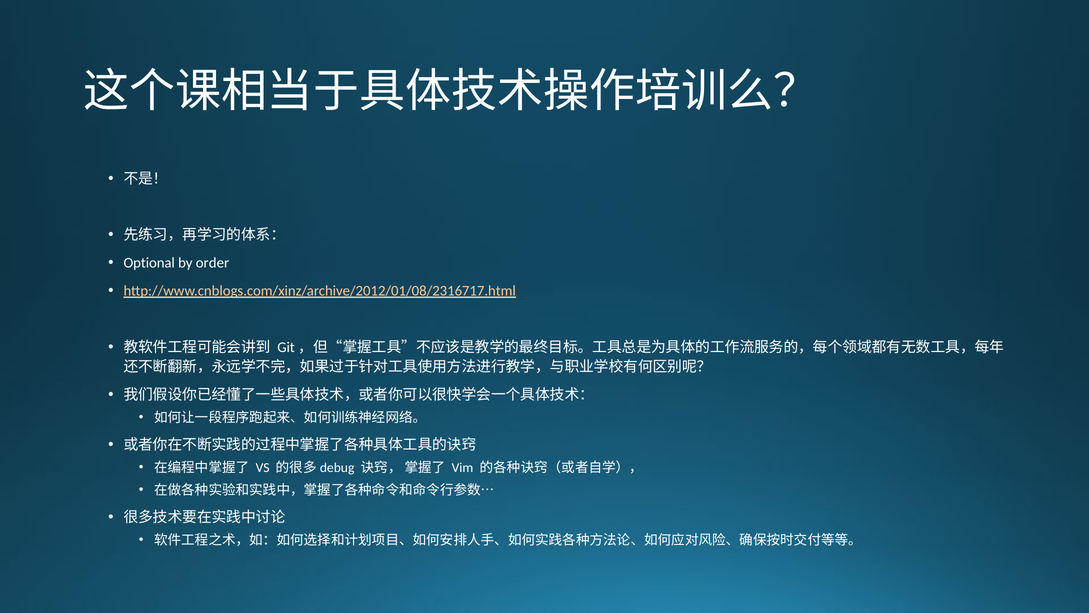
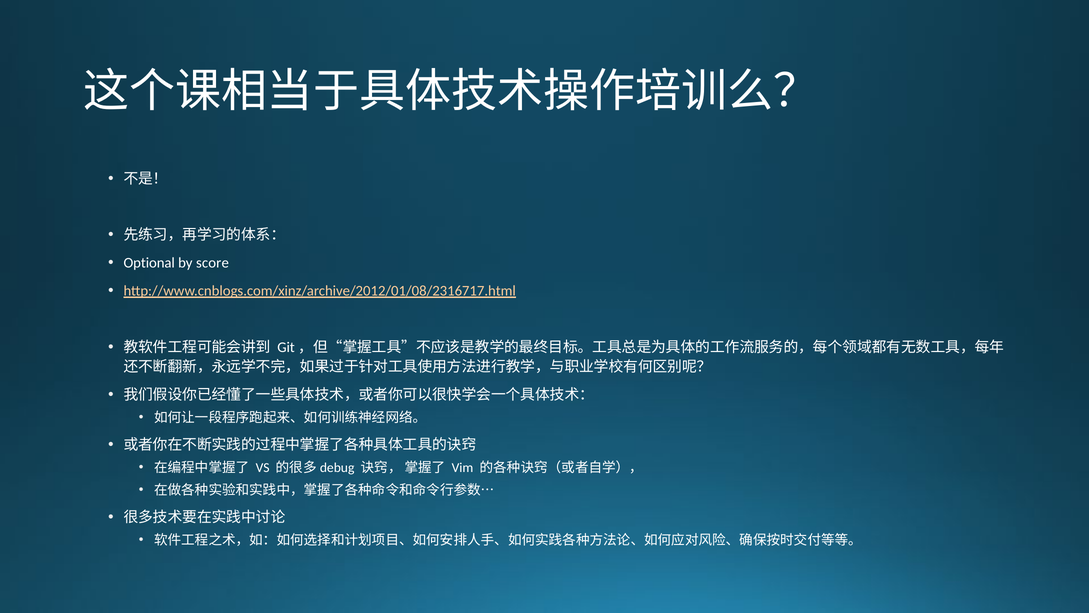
order: order -> score
